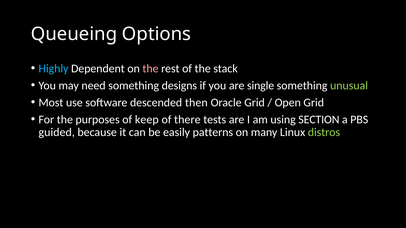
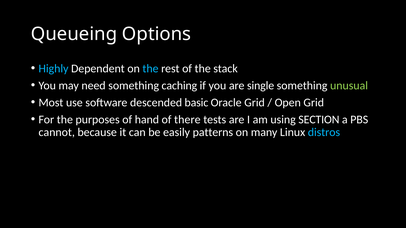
the at (150, 69) colour: pink -> light blue
designs: designs -> caching
then: then -> basic
keep: keep -> hand
guided: guided -> cannot
distros colour: light green -> light blue
